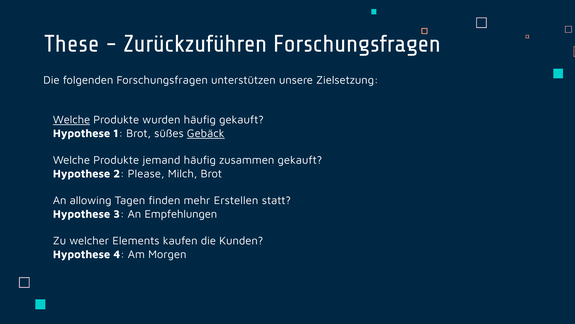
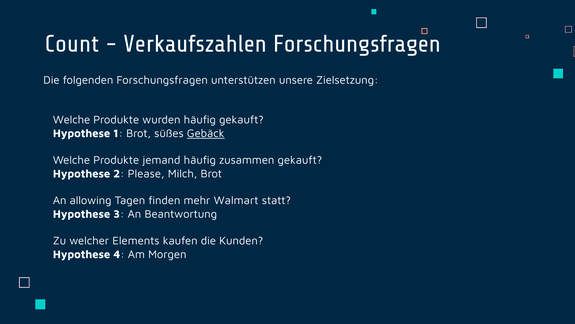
These: These -> Count
Zurückzuführen: Zurückzuführen -> Verkaufszahlen
Welche at (72, 120) underline: present -> none
Erstellen: Erstellen -> Walmart
Empfehlungen: Empfehlungen -> Beantwortung
